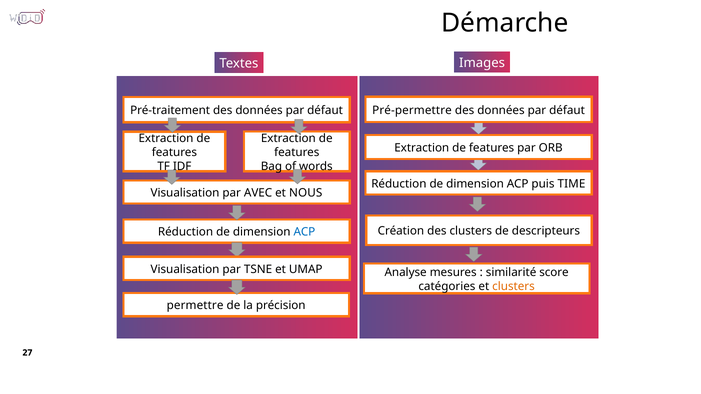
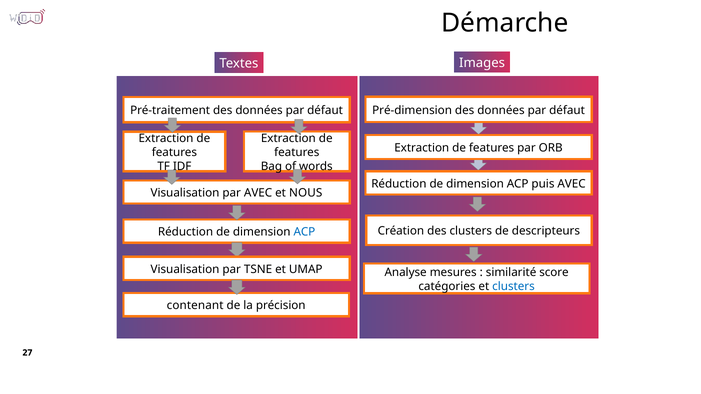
Pré-permettre: Pré-permettre -> Pré-dimension
puis TIME: TIME -> AVEC
clusters at (513, 286) colour: orange -> blue
permettre: permettre -> contenant
